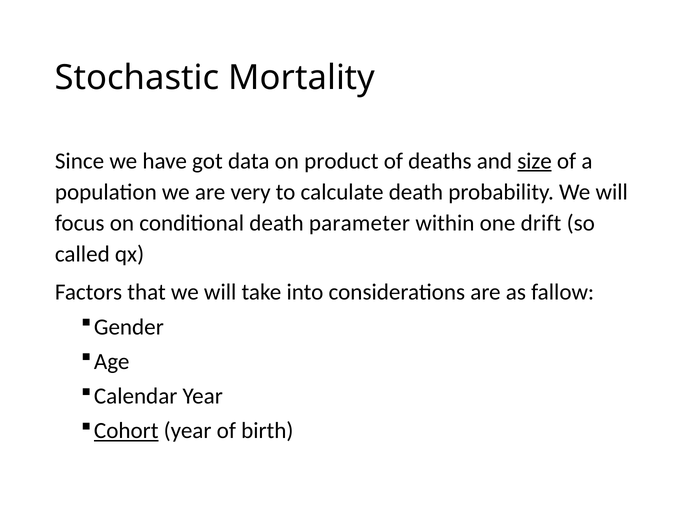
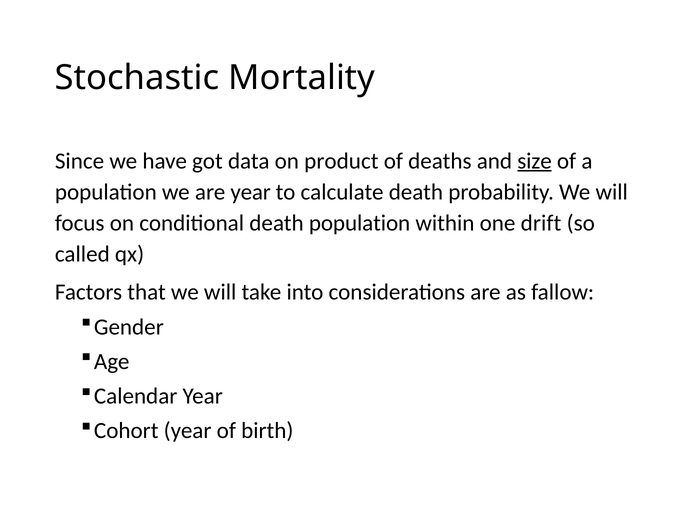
are very: very -> year
death parameter: parameter -> population
Cohort underline: present -> none
